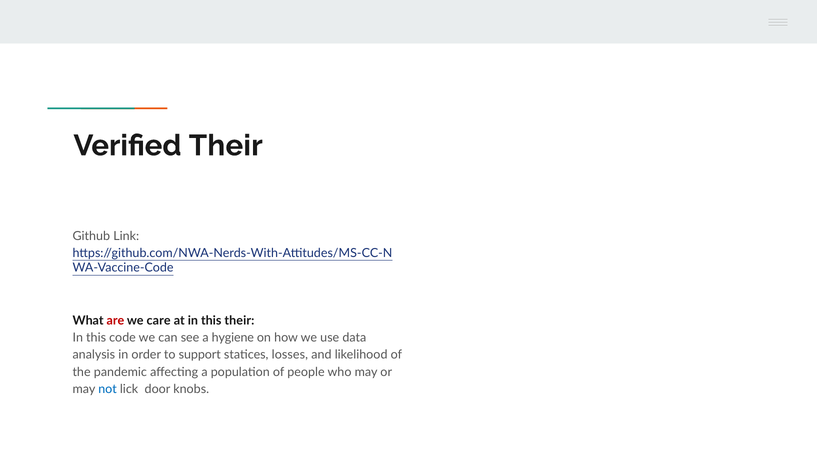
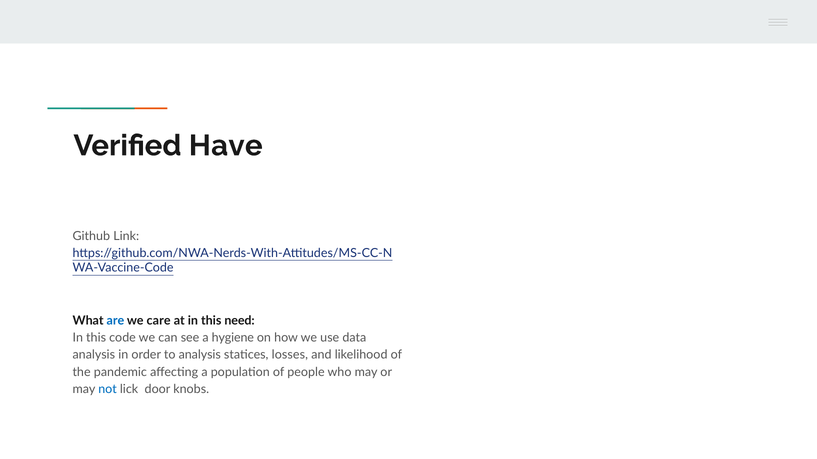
Verified Their: Their -> Have
are colour: red -> blue
this their: their -> need
to support: support -> analysis
